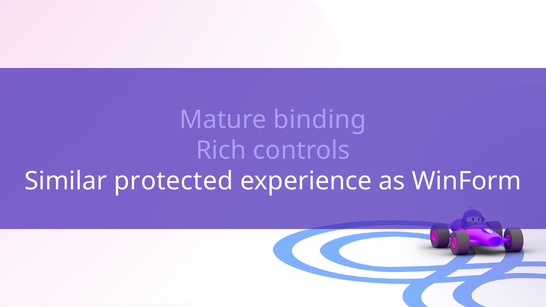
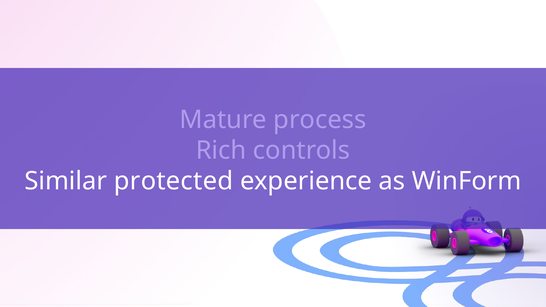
binding: binding -> process
